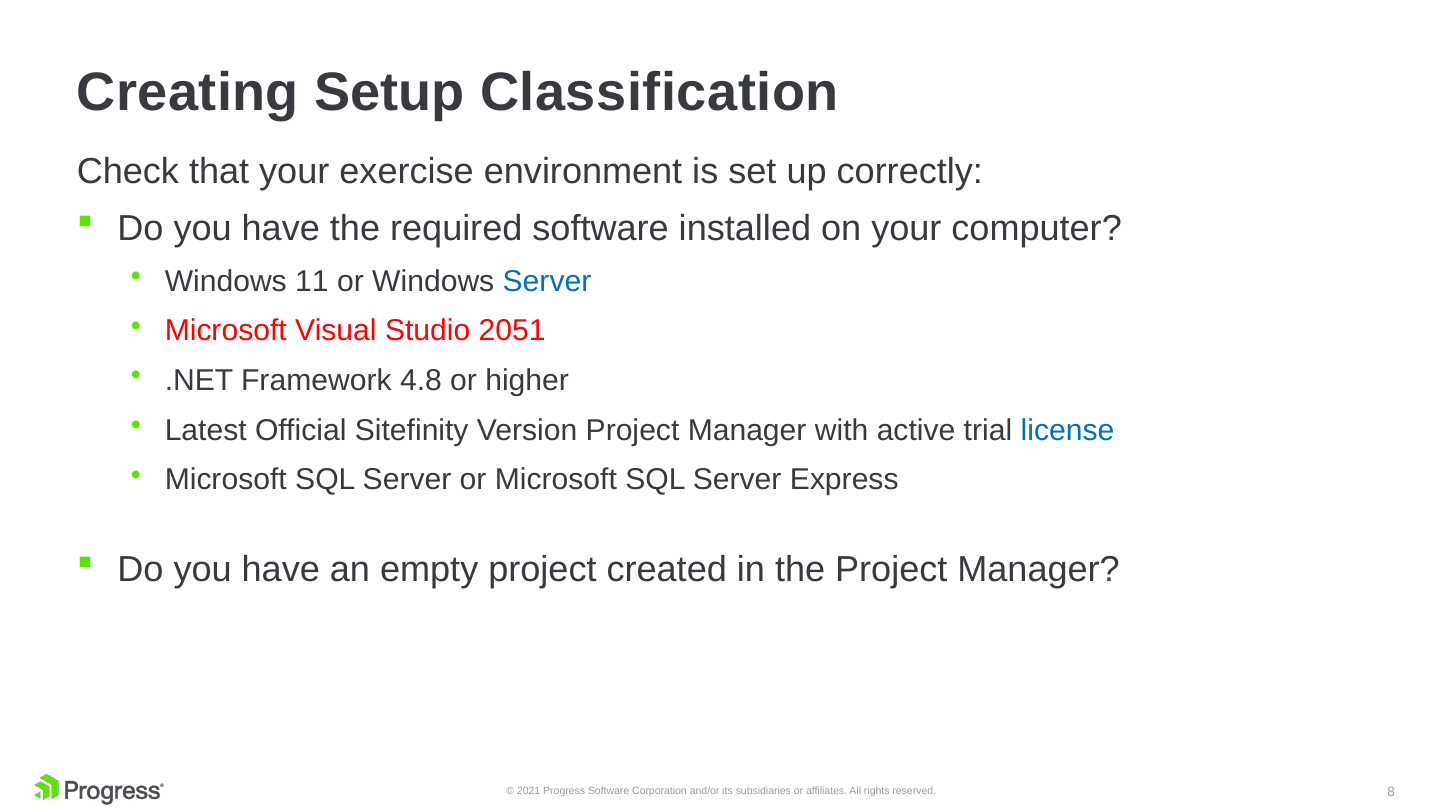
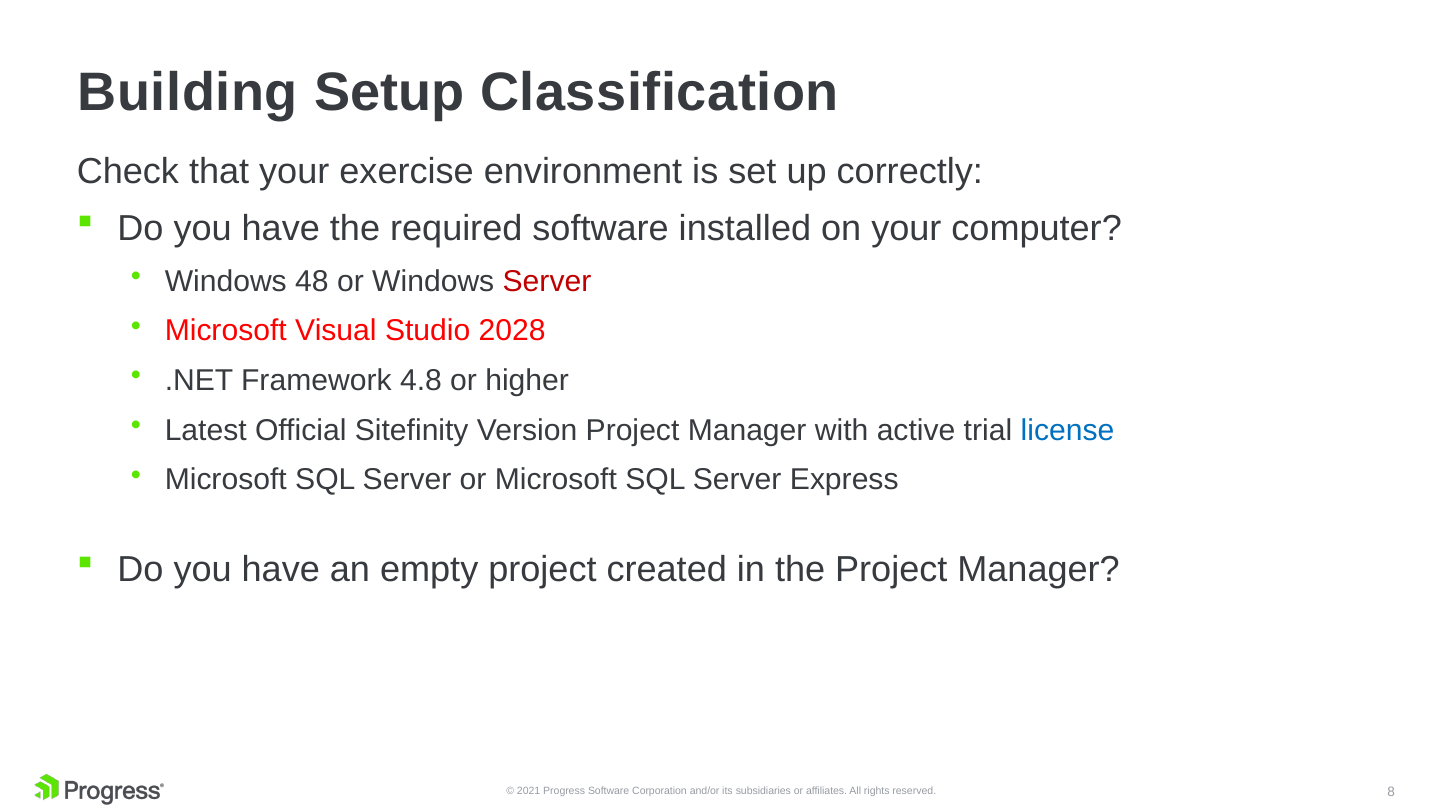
Creating: Creating -> Building
11: 11 -> 48
Server at (547, 281) colour: blue -> red
2051: 2051 -> 2028
